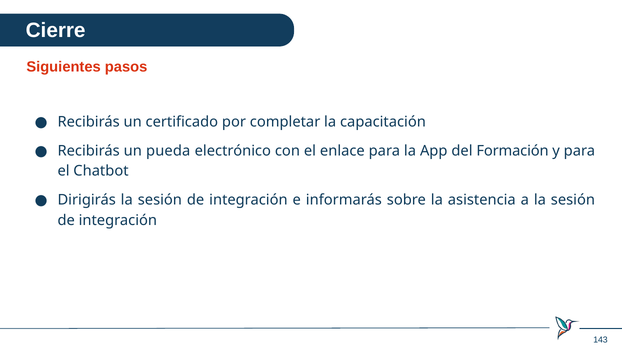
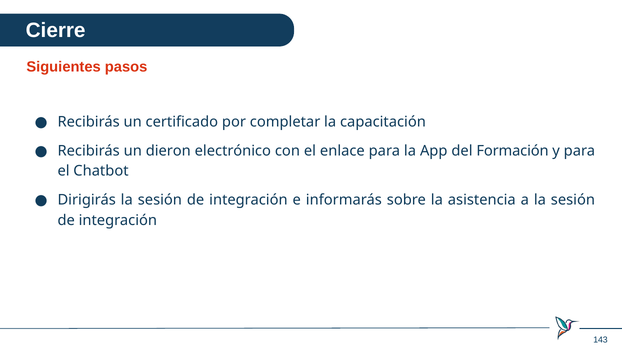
pueda: pueda -> dieron
